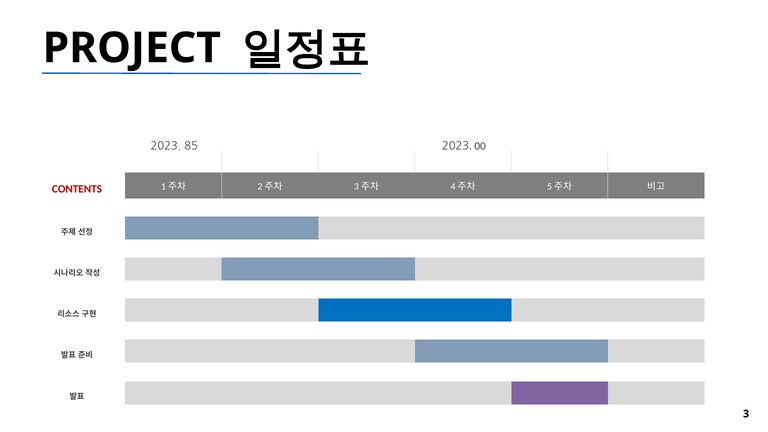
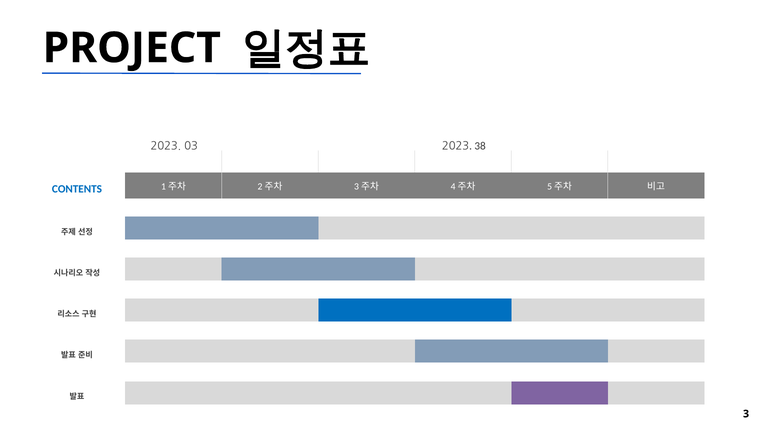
85: 85 -> 03
00: 00 -> 38
CONTENTS colour: red -> blue
